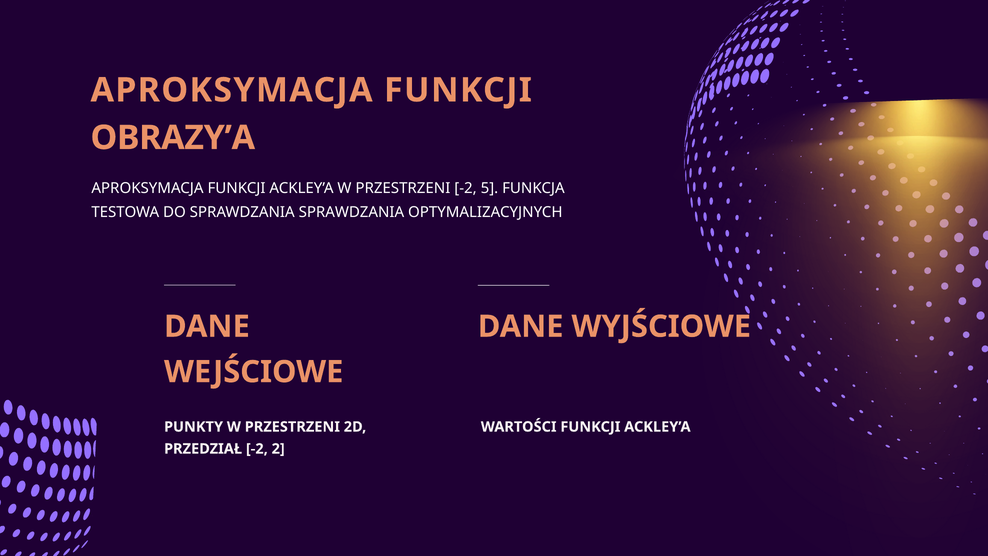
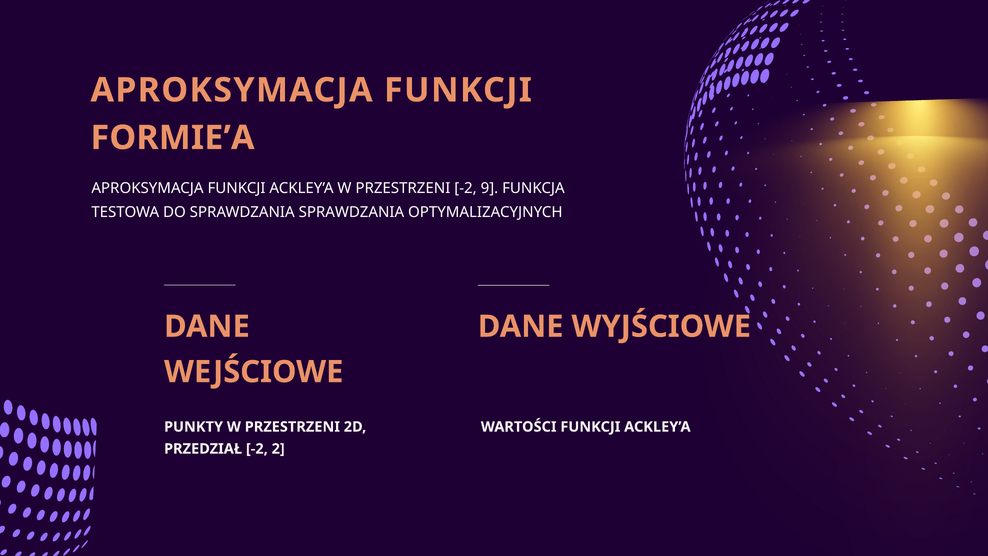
OBRAZY’A: OBRAZY’A -> FORMIE’A
5: 5 -> 9
